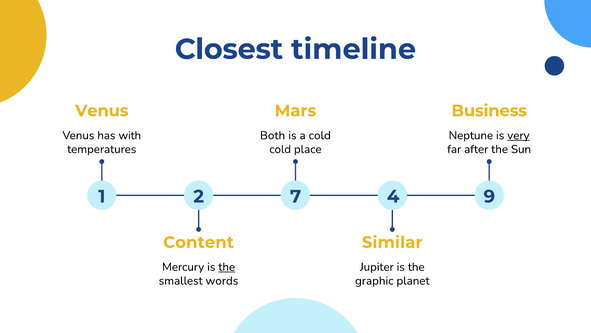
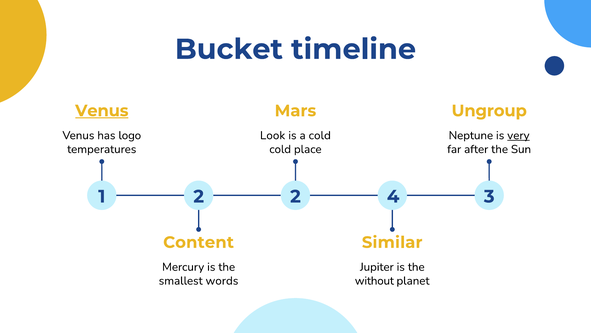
Closest: Closest -> Bucket
Venus at (102, 111) underline: none -> present
Business: Business -> Ungroup
with: with -> logo
Both: Both -> Look
2 7: 7 -> 2
9: 9 -> 3
the at (227, 267) underline: present -> none
graphic: graphic -> without
